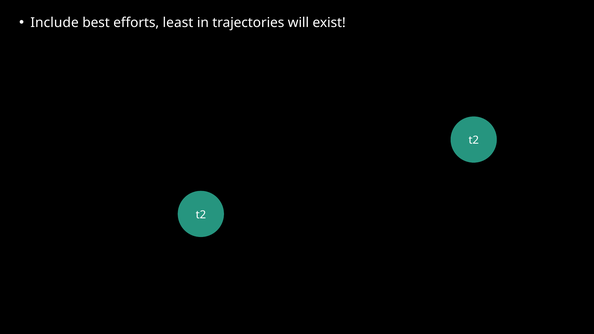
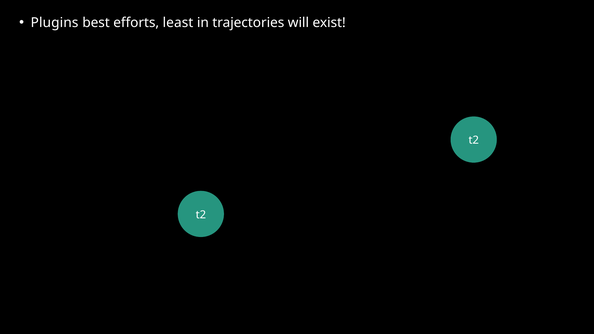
Include: Include -> Plugins
